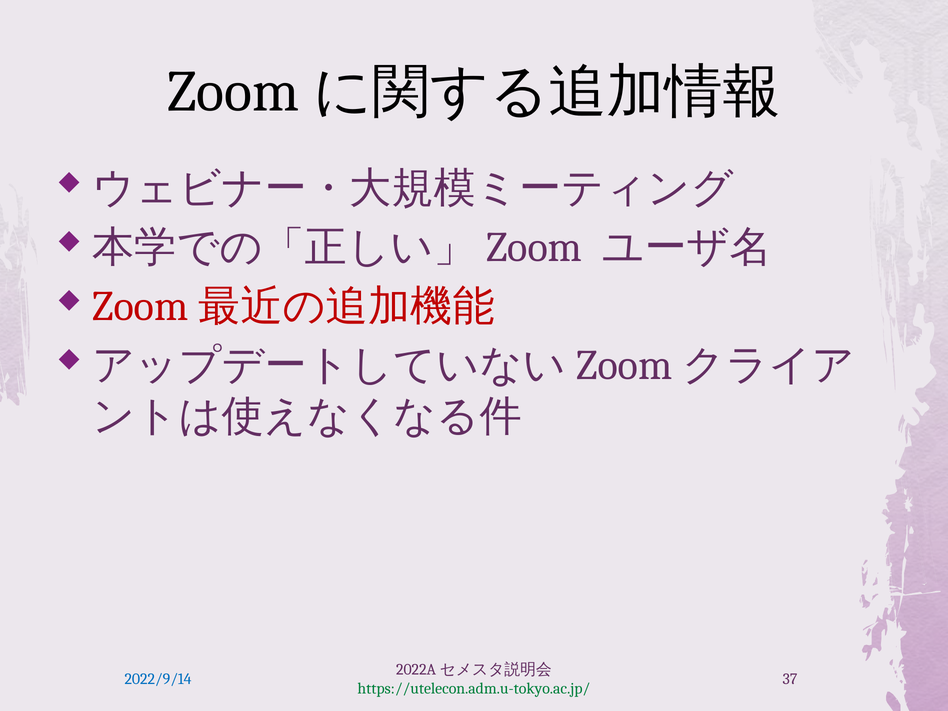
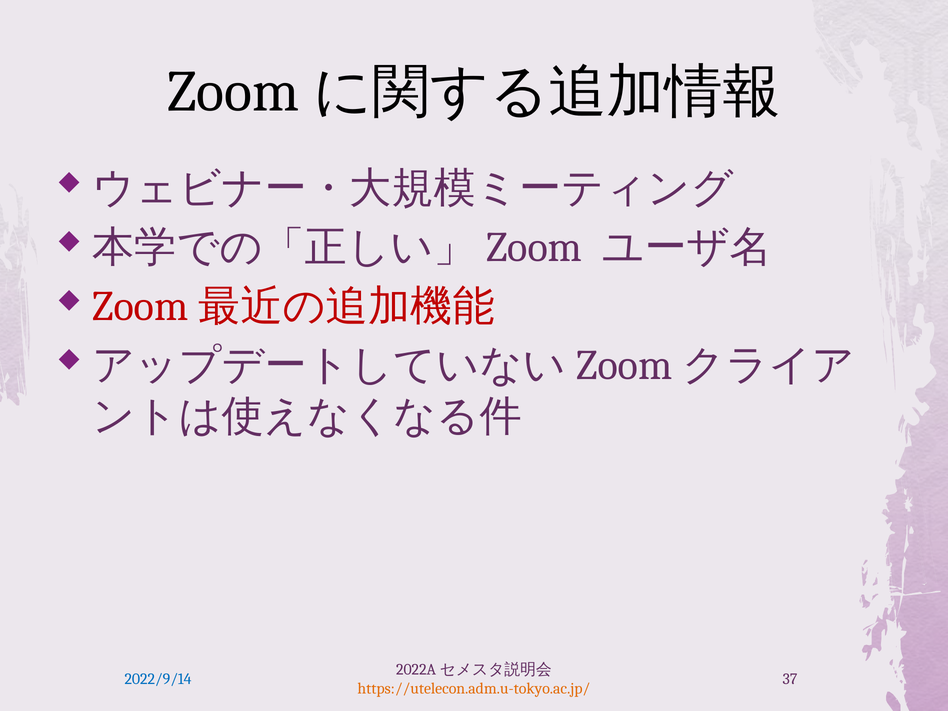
https://utelecon.adm.u-tokyo.ac.jp/ colour: green -> orange
